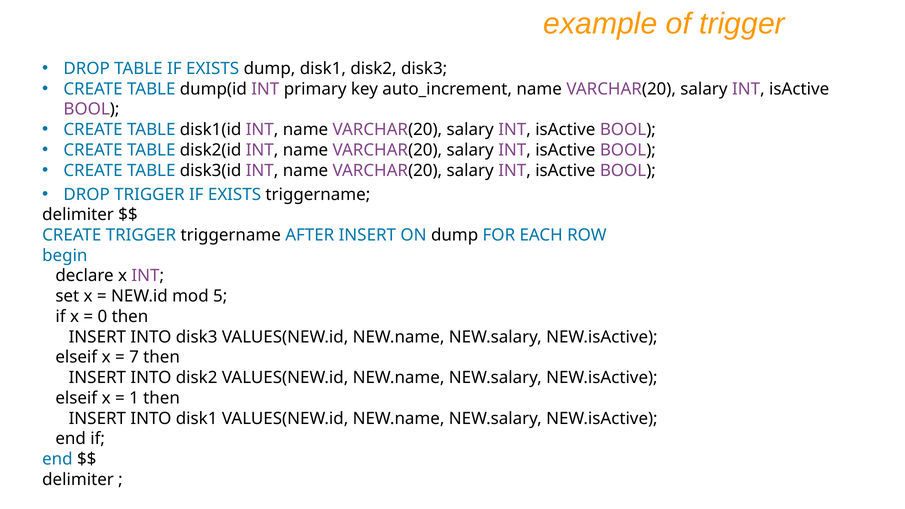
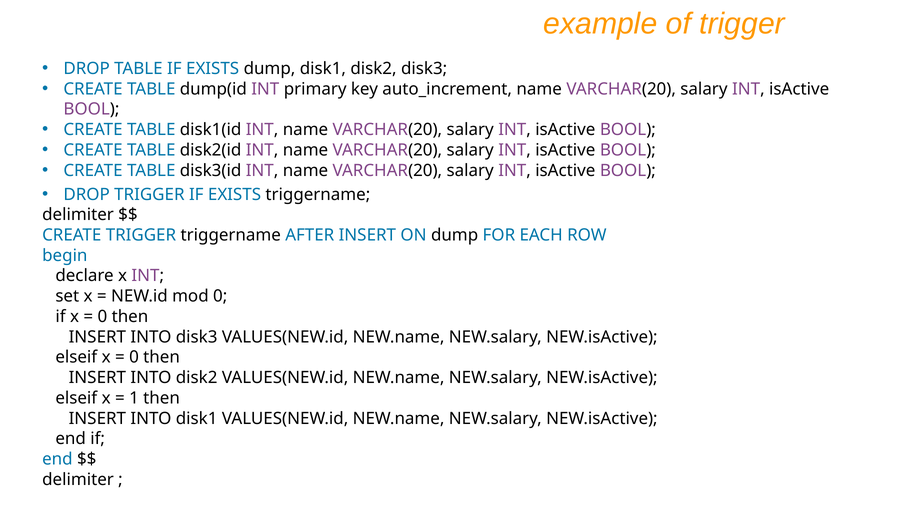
mod 5: 5 -> 0
7 at (134, 357): 7 -> 0
